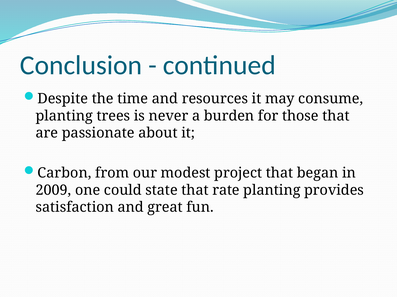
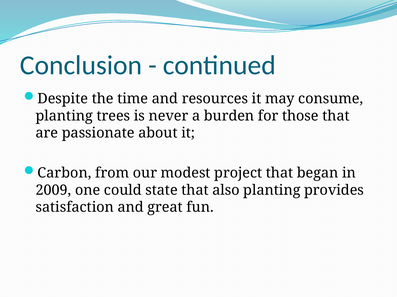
rate: rate -> also
